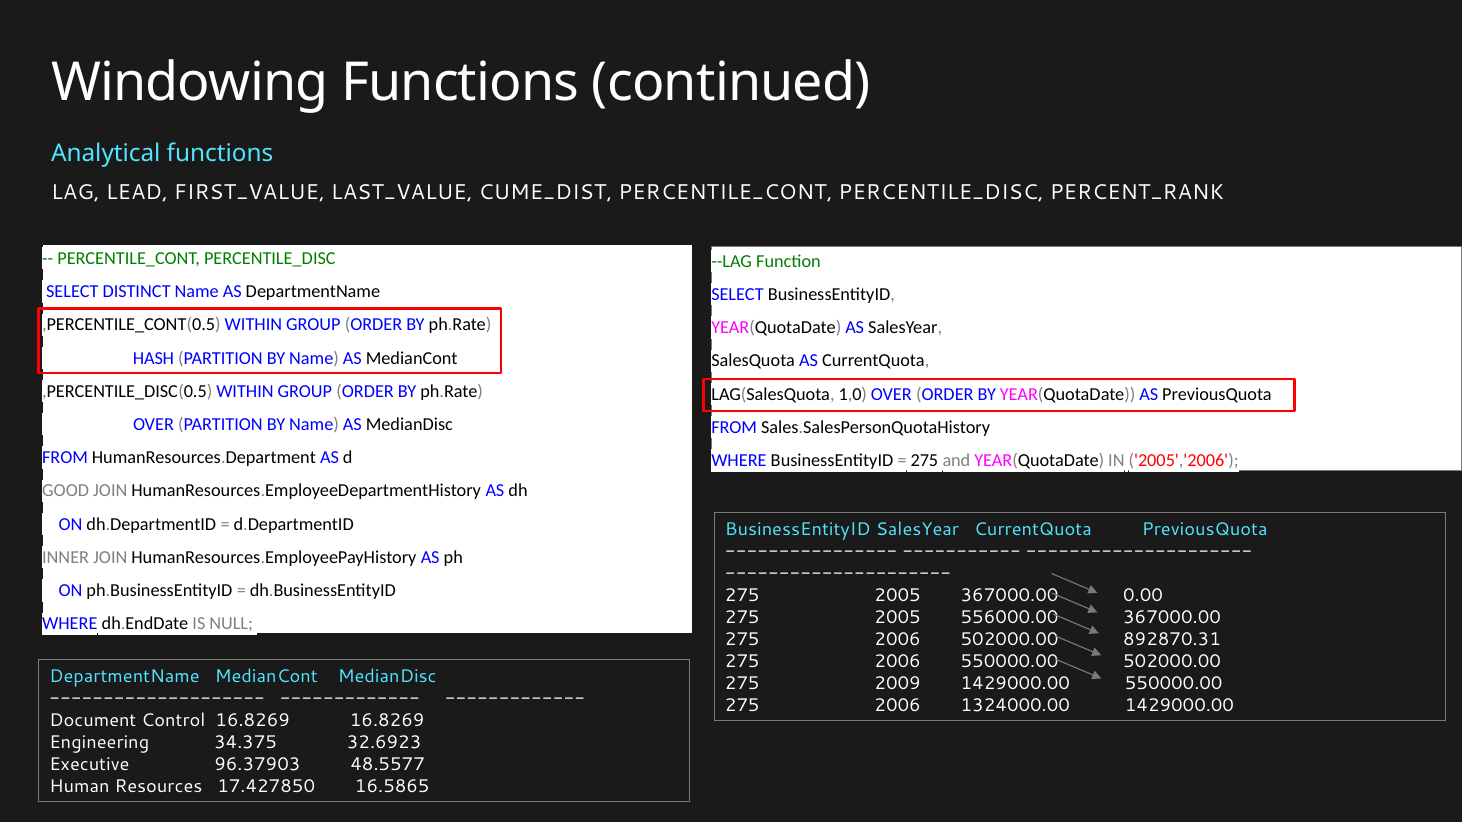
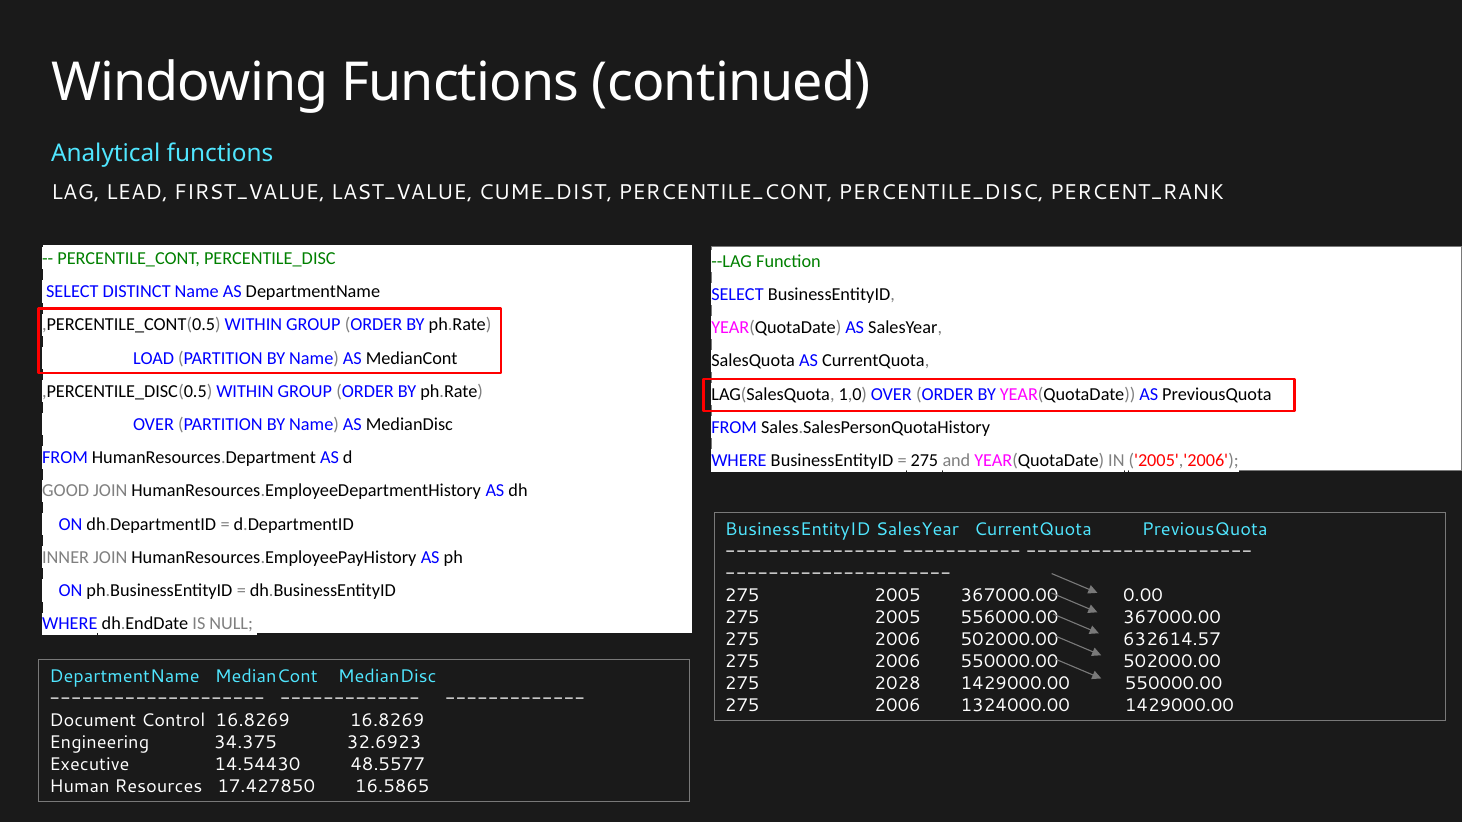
HASH: HASH -> LOAD
892870.31: 892870.31 -> 632614.57
2009: 2009 -> 2028
96.37903: 96.37903 -> 14.54430
